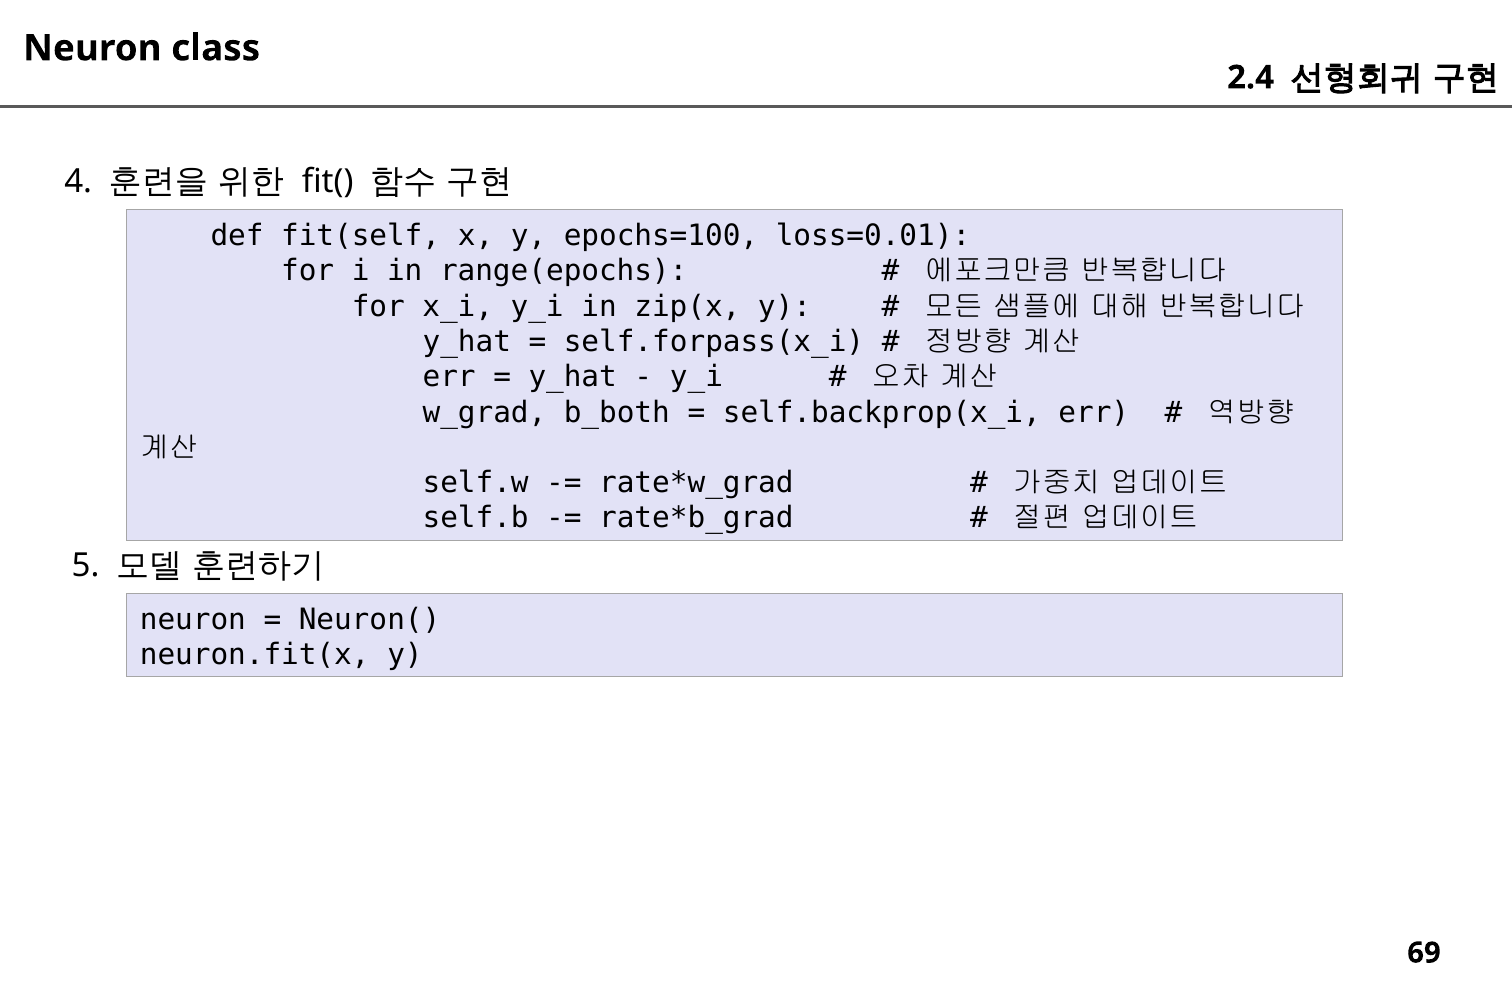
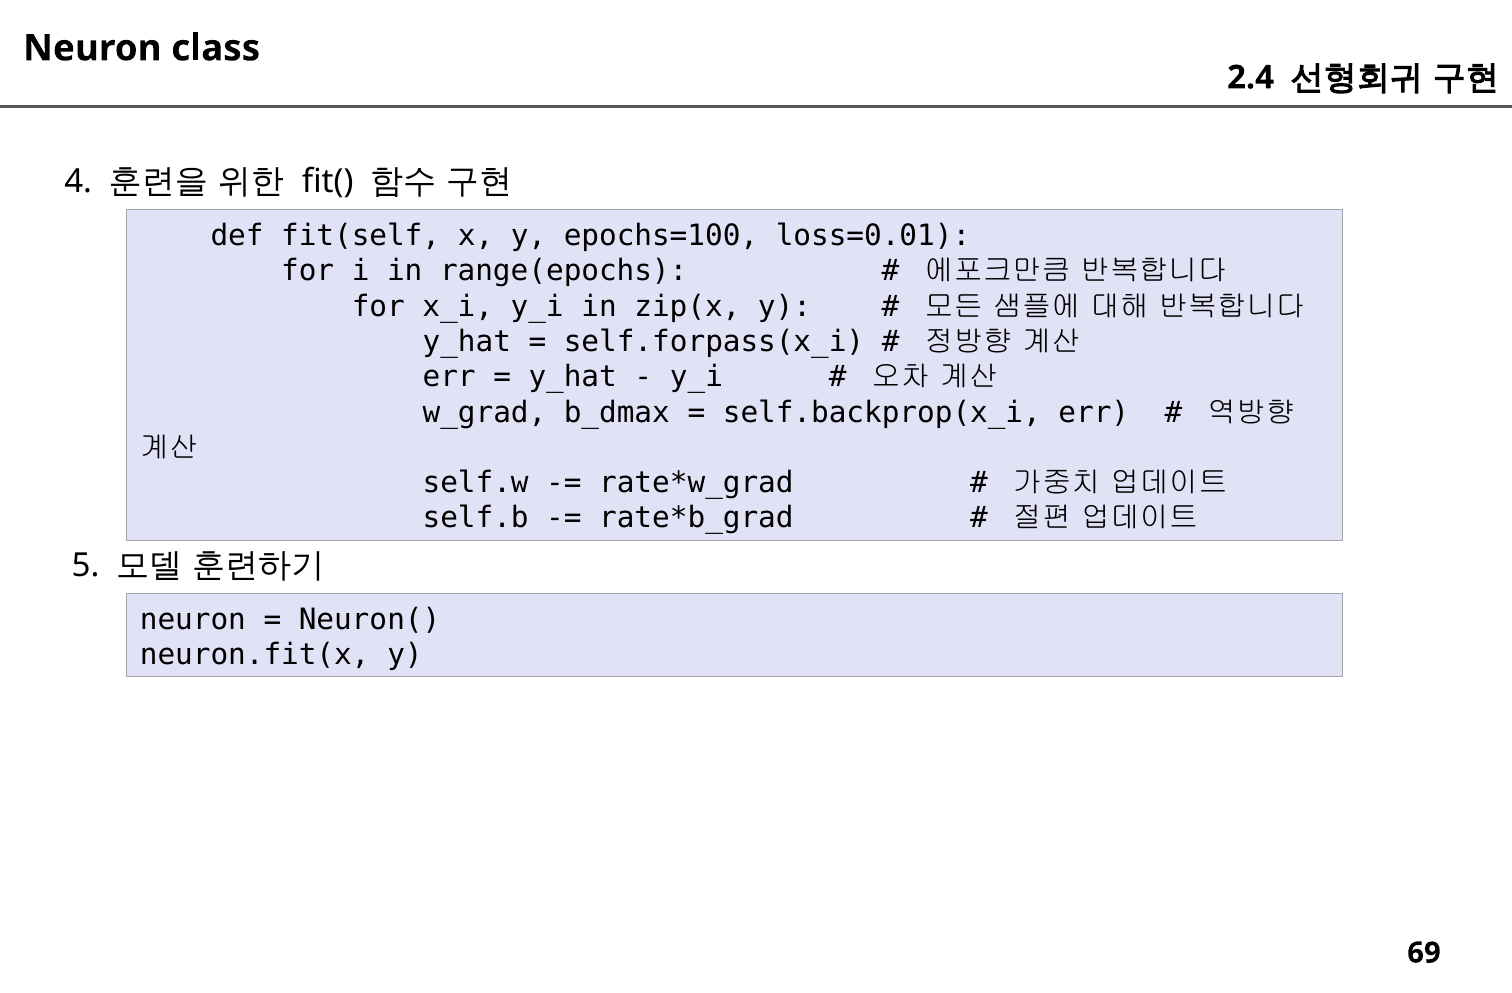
b_both: b_both -> b_dmax
